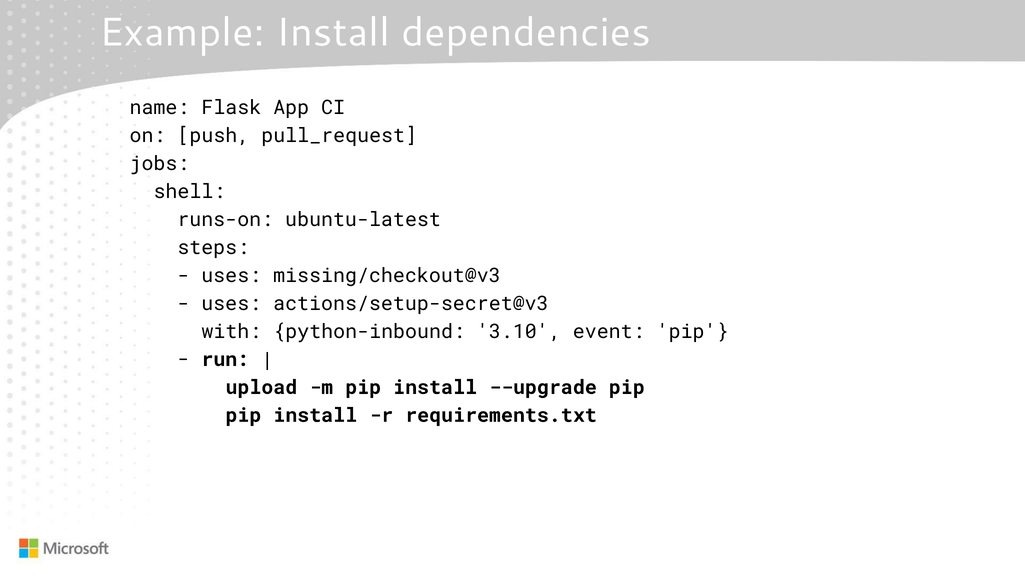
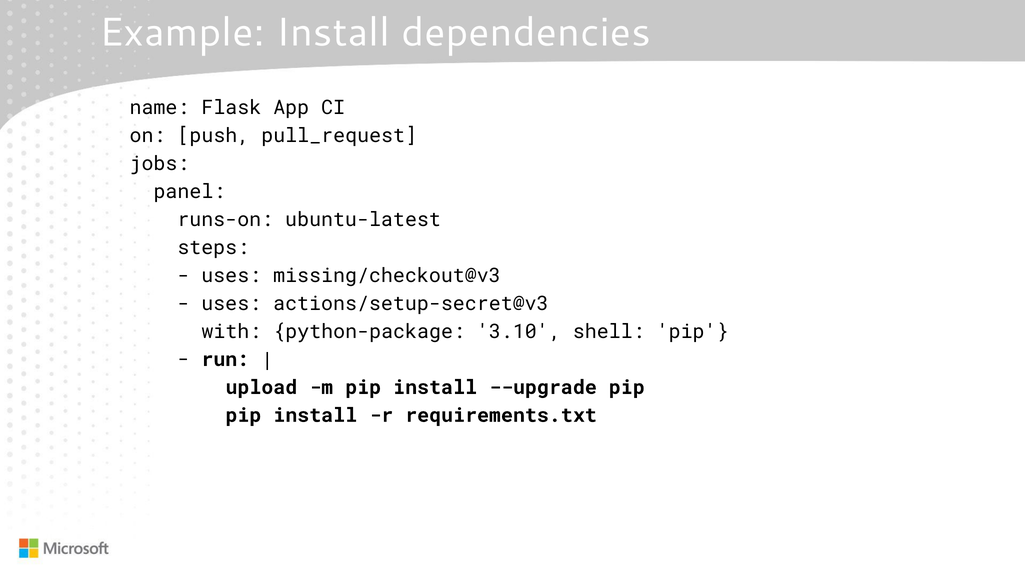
shell: shell -> panel
python-inbound: python-inbound -> python-package
event: event -> shell
